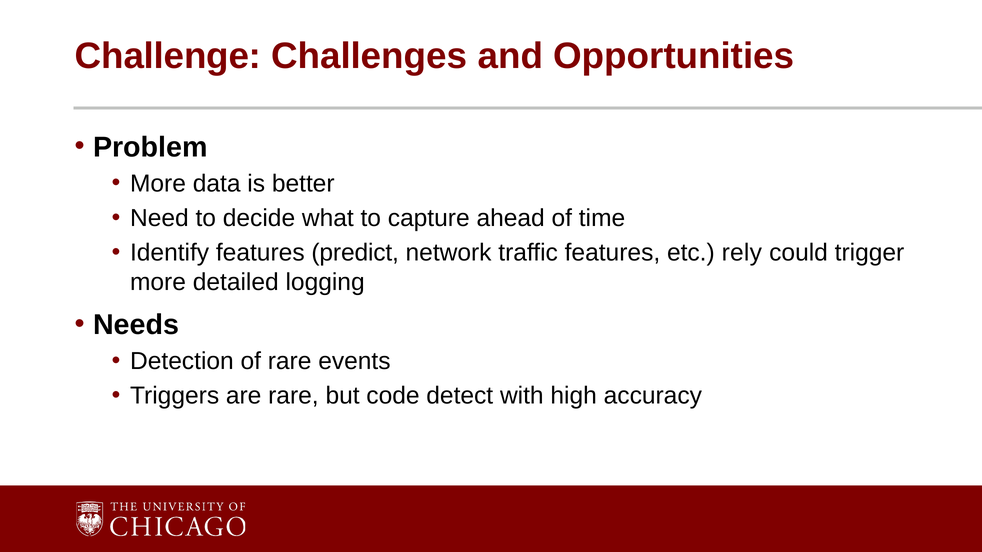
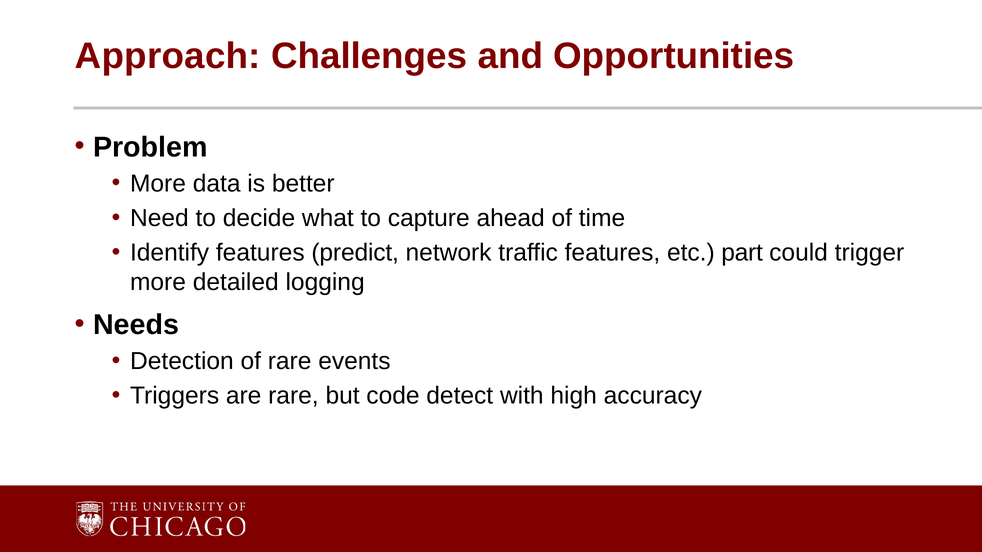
Challenge: Challenge -> Approach
rely: rely -> part
